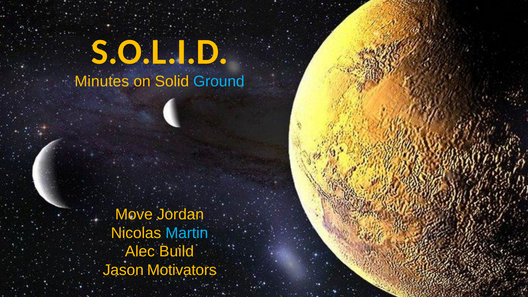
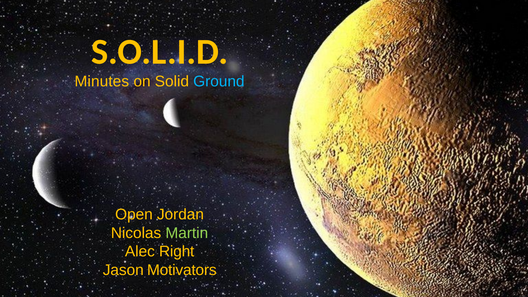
Move: Move -> Open
Martin colour: light blue -> light green
Build: Build -> Right
